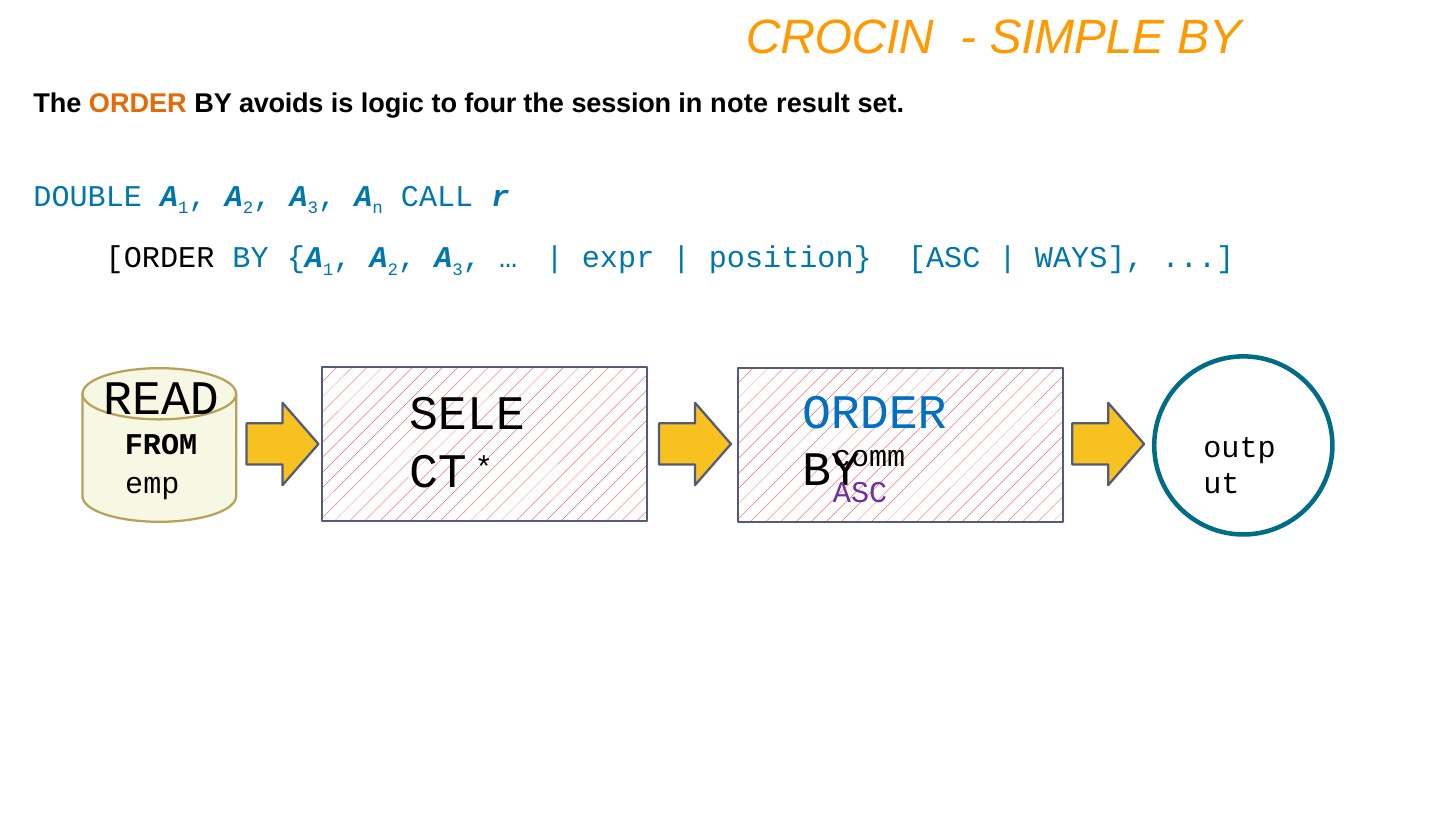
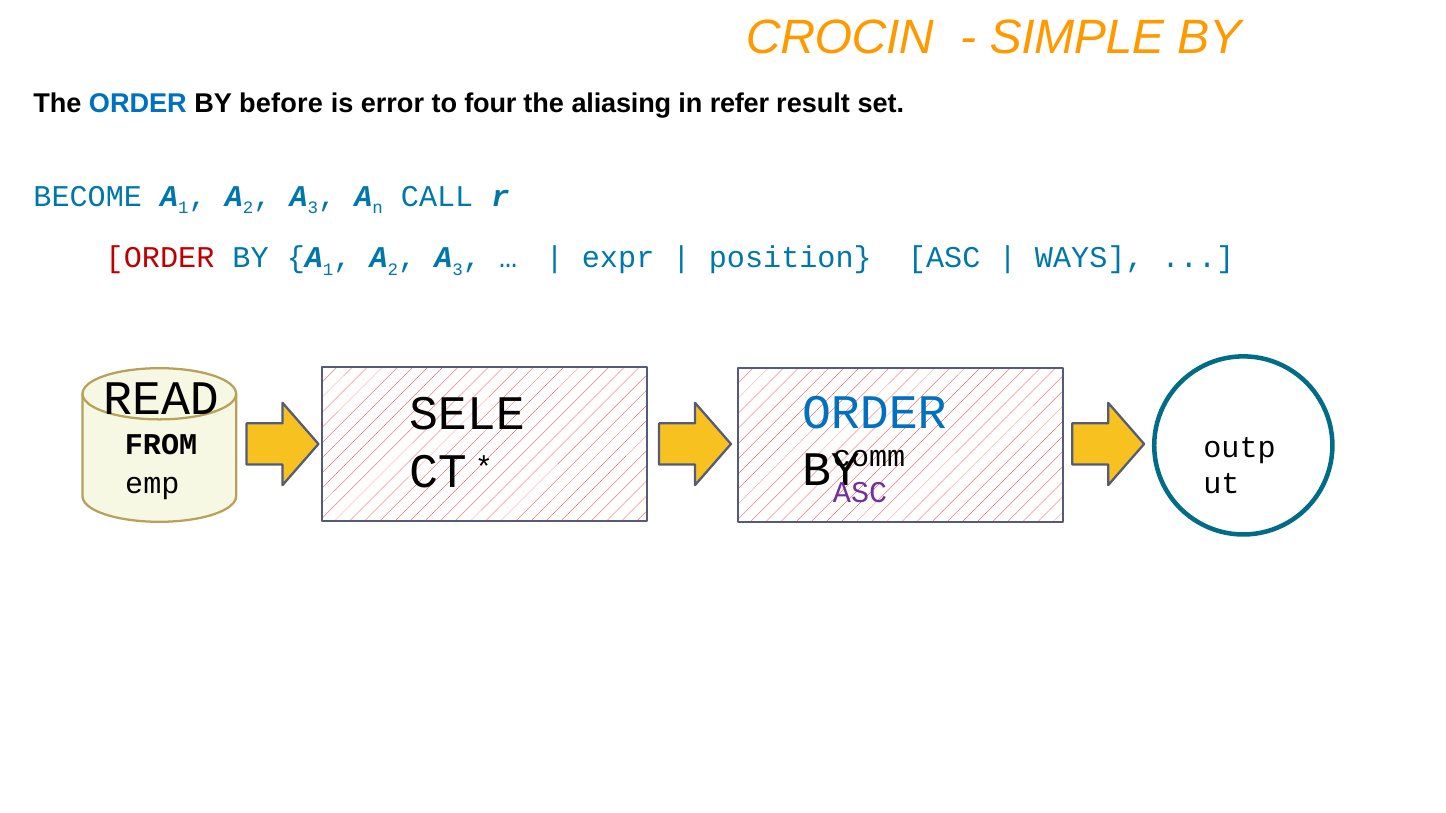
ORDER at (138, 103) colour: orange -> blue
avoids: avoids -> before
logic: logic -> error
session: session -> aliasing
note: note -> refer
DOUBLE: DOUBLE -> BECOME
ORDER at (160, 258) colour: black -> red
